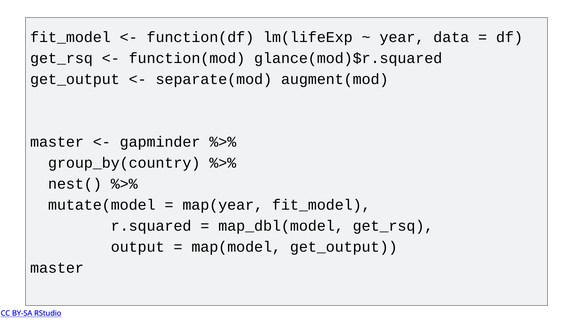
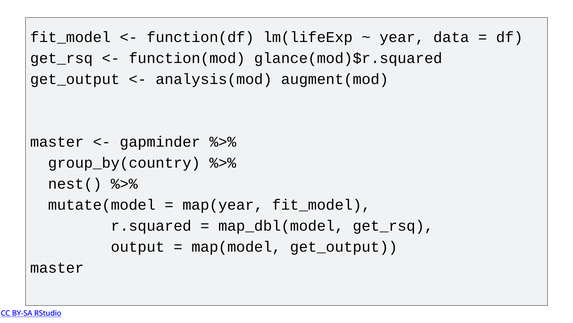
separate(mod: separate(mod -> analysis(mod
